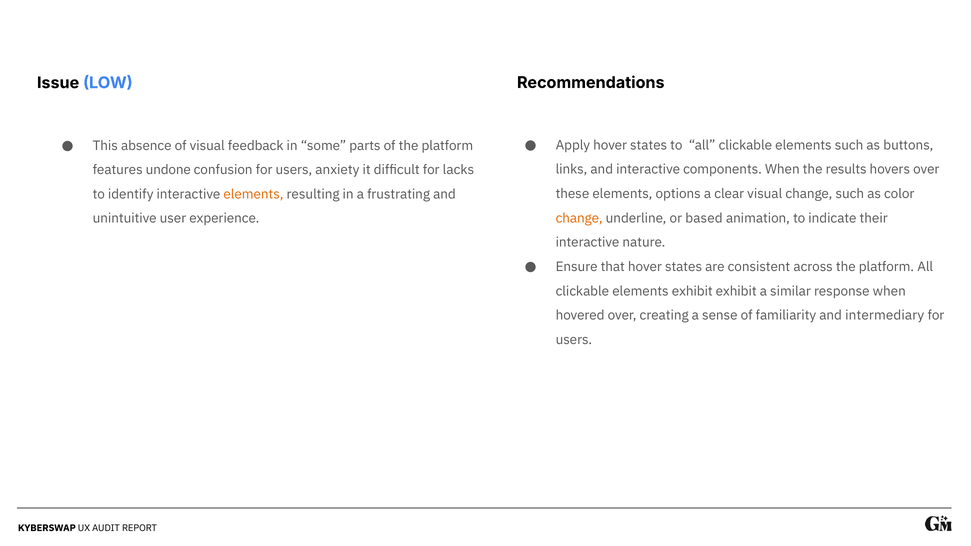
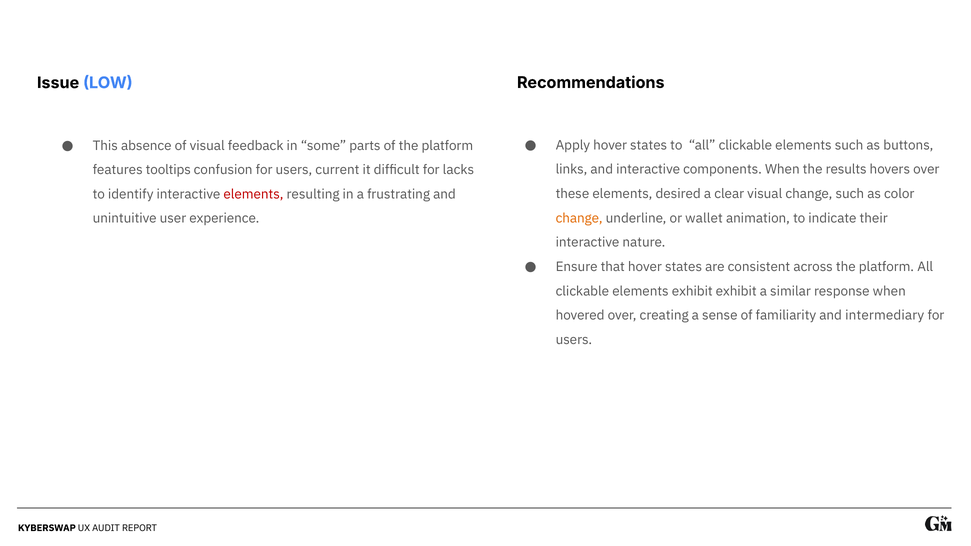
undone: undone -> tooltips
anxiety: anxiety -> current
options: options -> desired
elements at (254, 194) colour: orange -> red
based: based -> wallet
